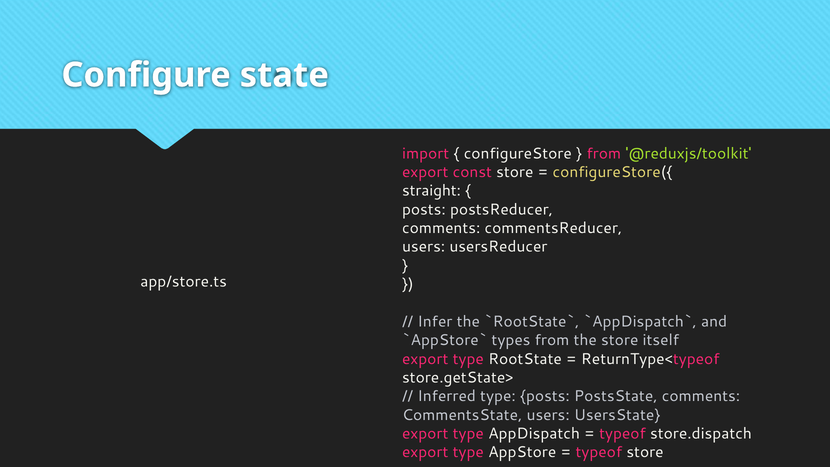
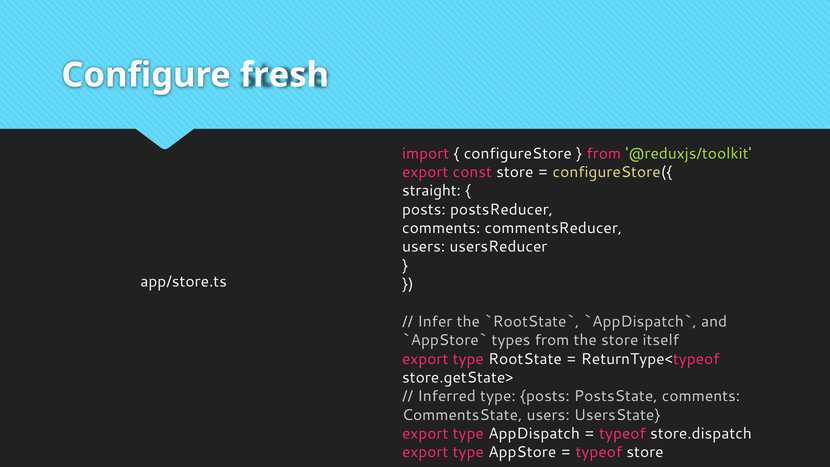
state: state -> fresh
